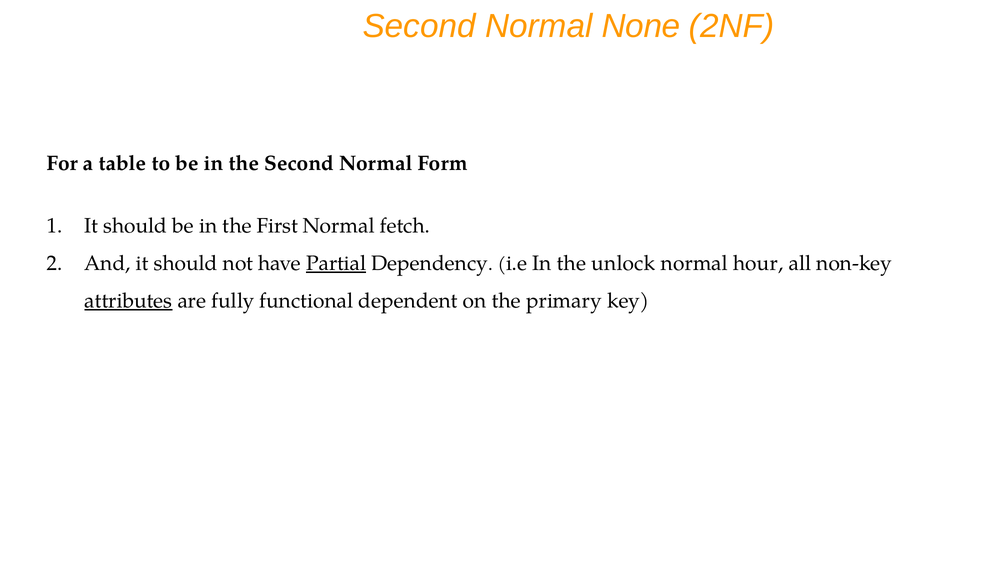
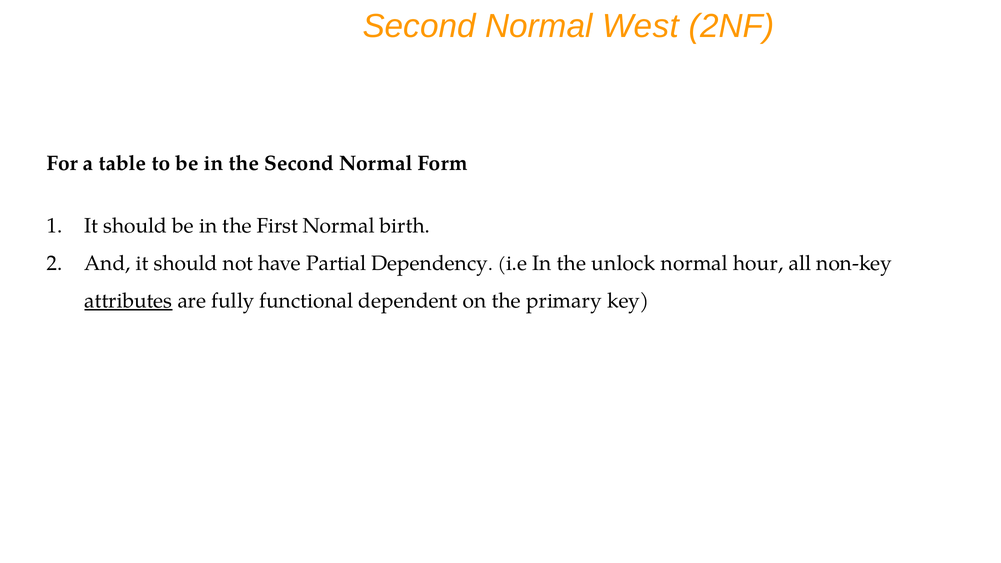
None: None -> West
fetch: fetch -> birth
Partial underline: present -> none
